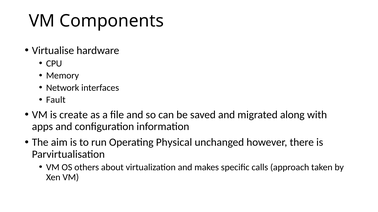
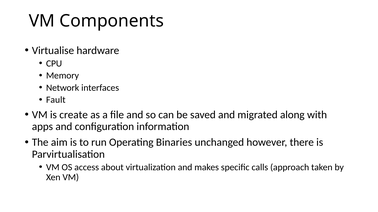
Physical: Physical -> Binaries
others: others -> access
